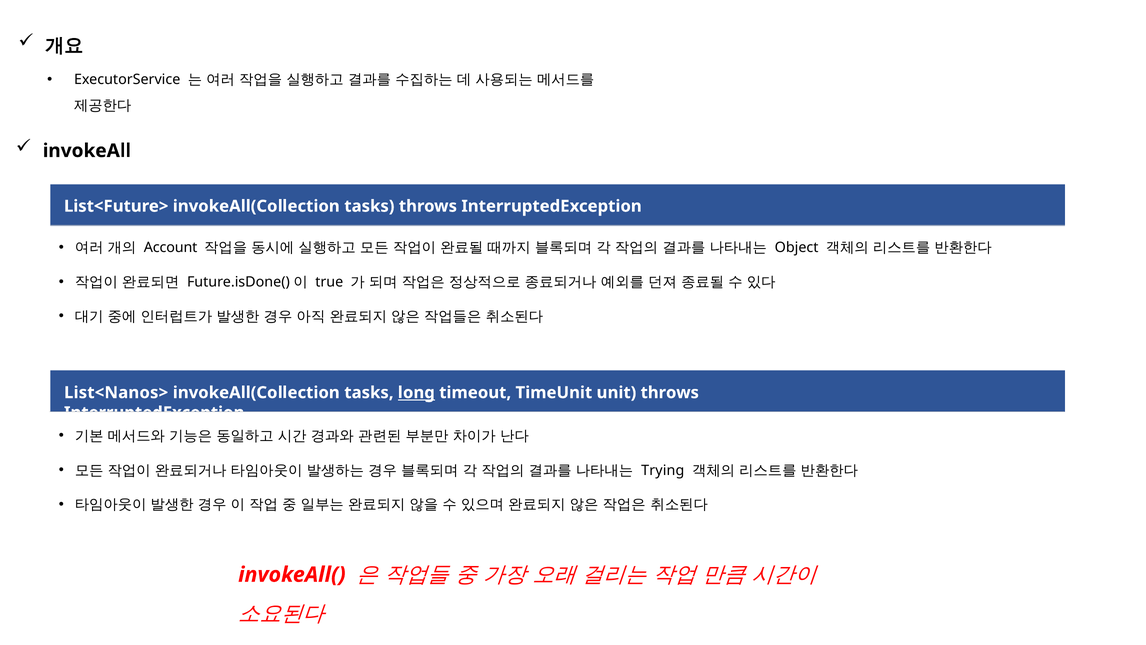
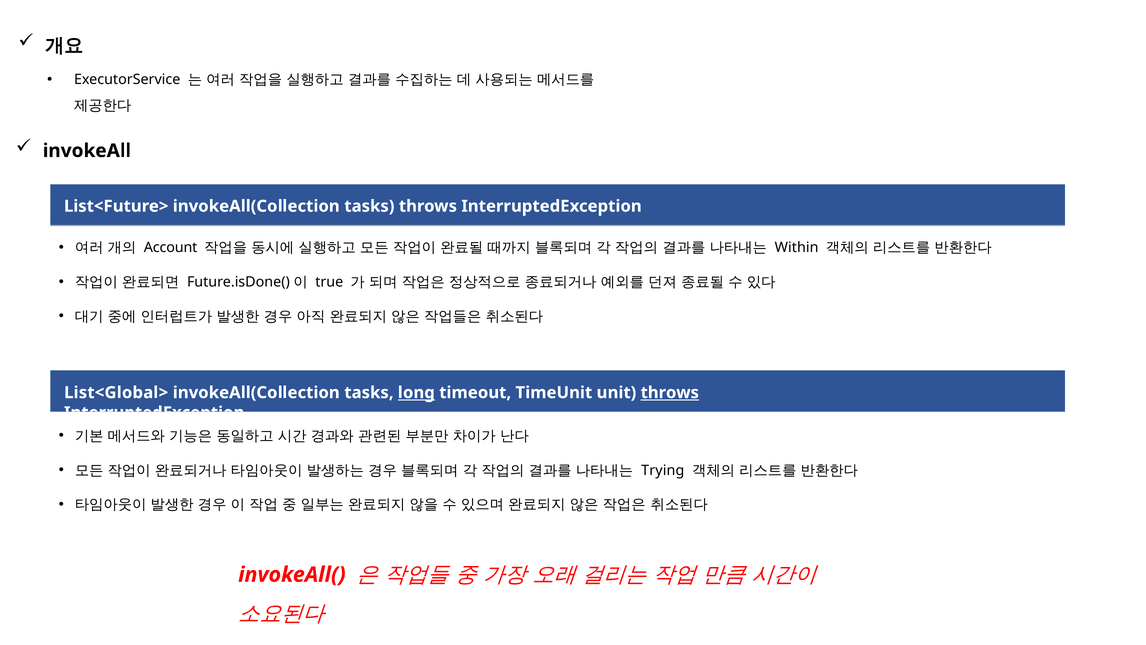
Object: Object -> Within
List<Nanos>: List<Nanos> -> List<Global>
throws at (670, 392) underline: none -> present
